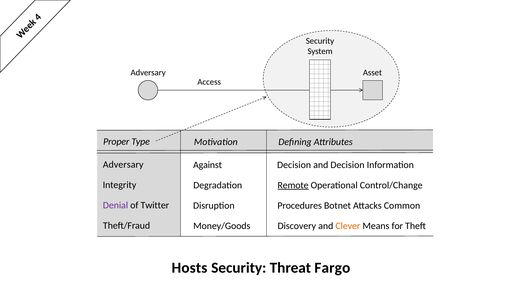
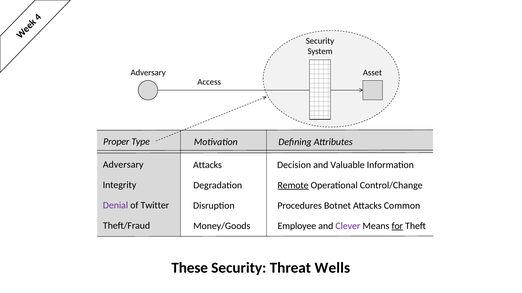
and Decision: Decision -> Valuable
Against at (208, 165): Against -> Attacks
Discovery: Discovery -> Employee
Clever colour: orange -> purple
for underline: none -> present
Hosts: Hosts -> These
Fargo: Fargo -> Wells
